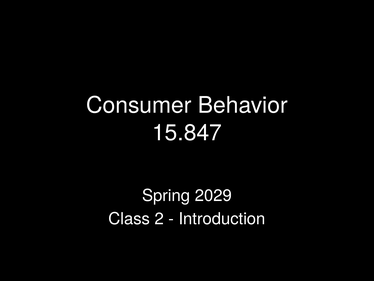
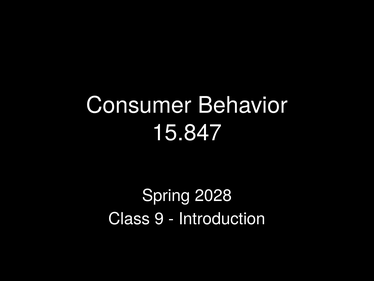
2029: 2029 -> 2028
2: 2 -> 9
